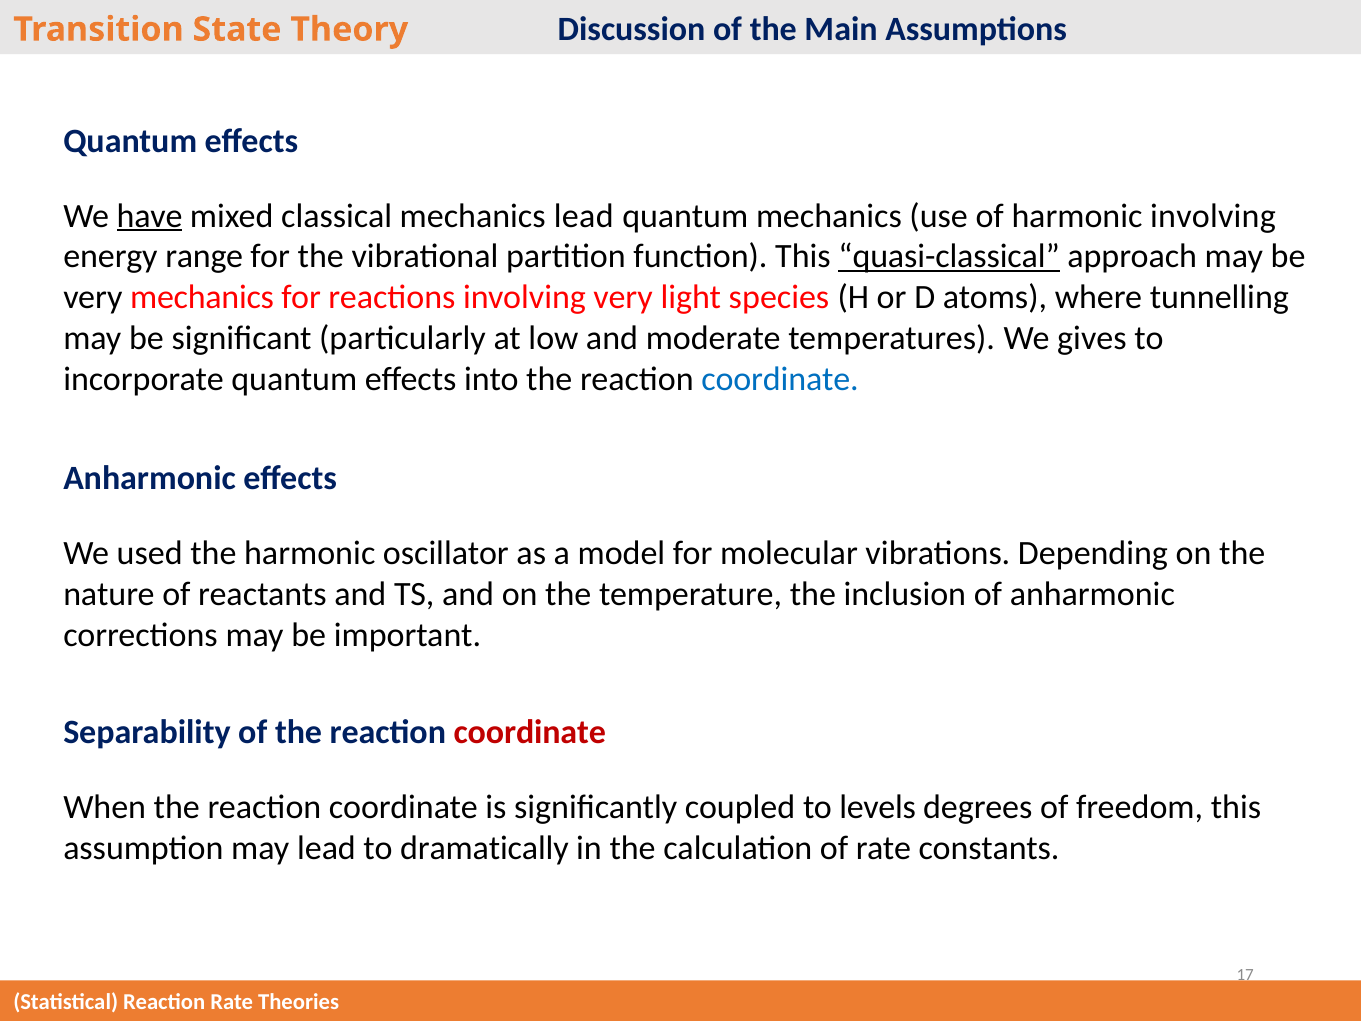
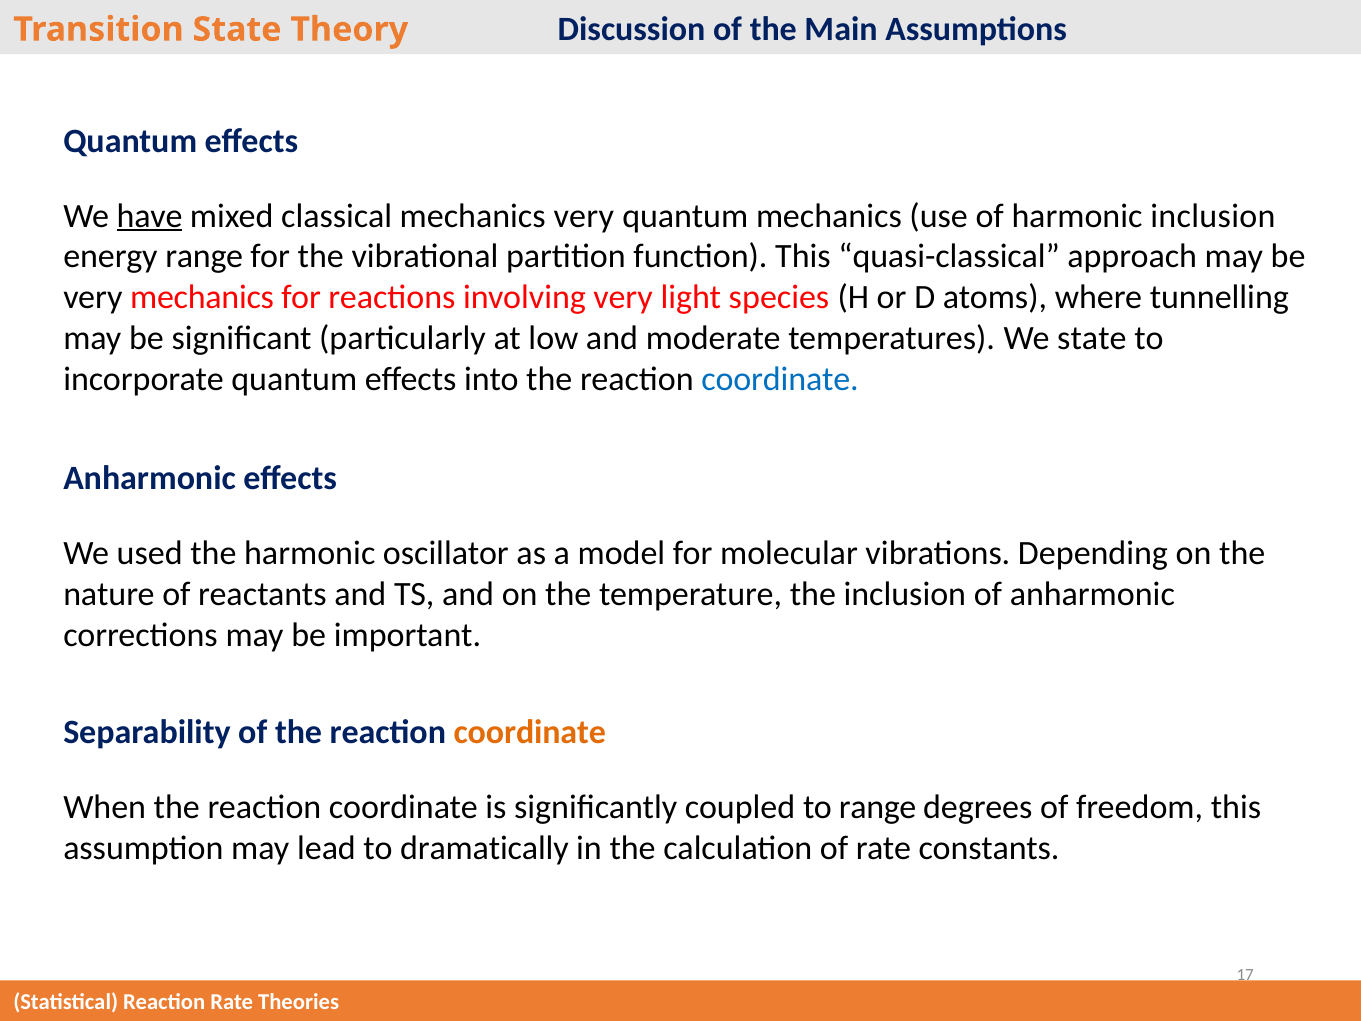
mechanics lead: lead -> very
harmonic involving: involving -> inclusion
quasi-classical underline: present -> none
We gives: gives -> state
coordinate at (530, 732) colour: red -> orange
to levels: levels -> range
